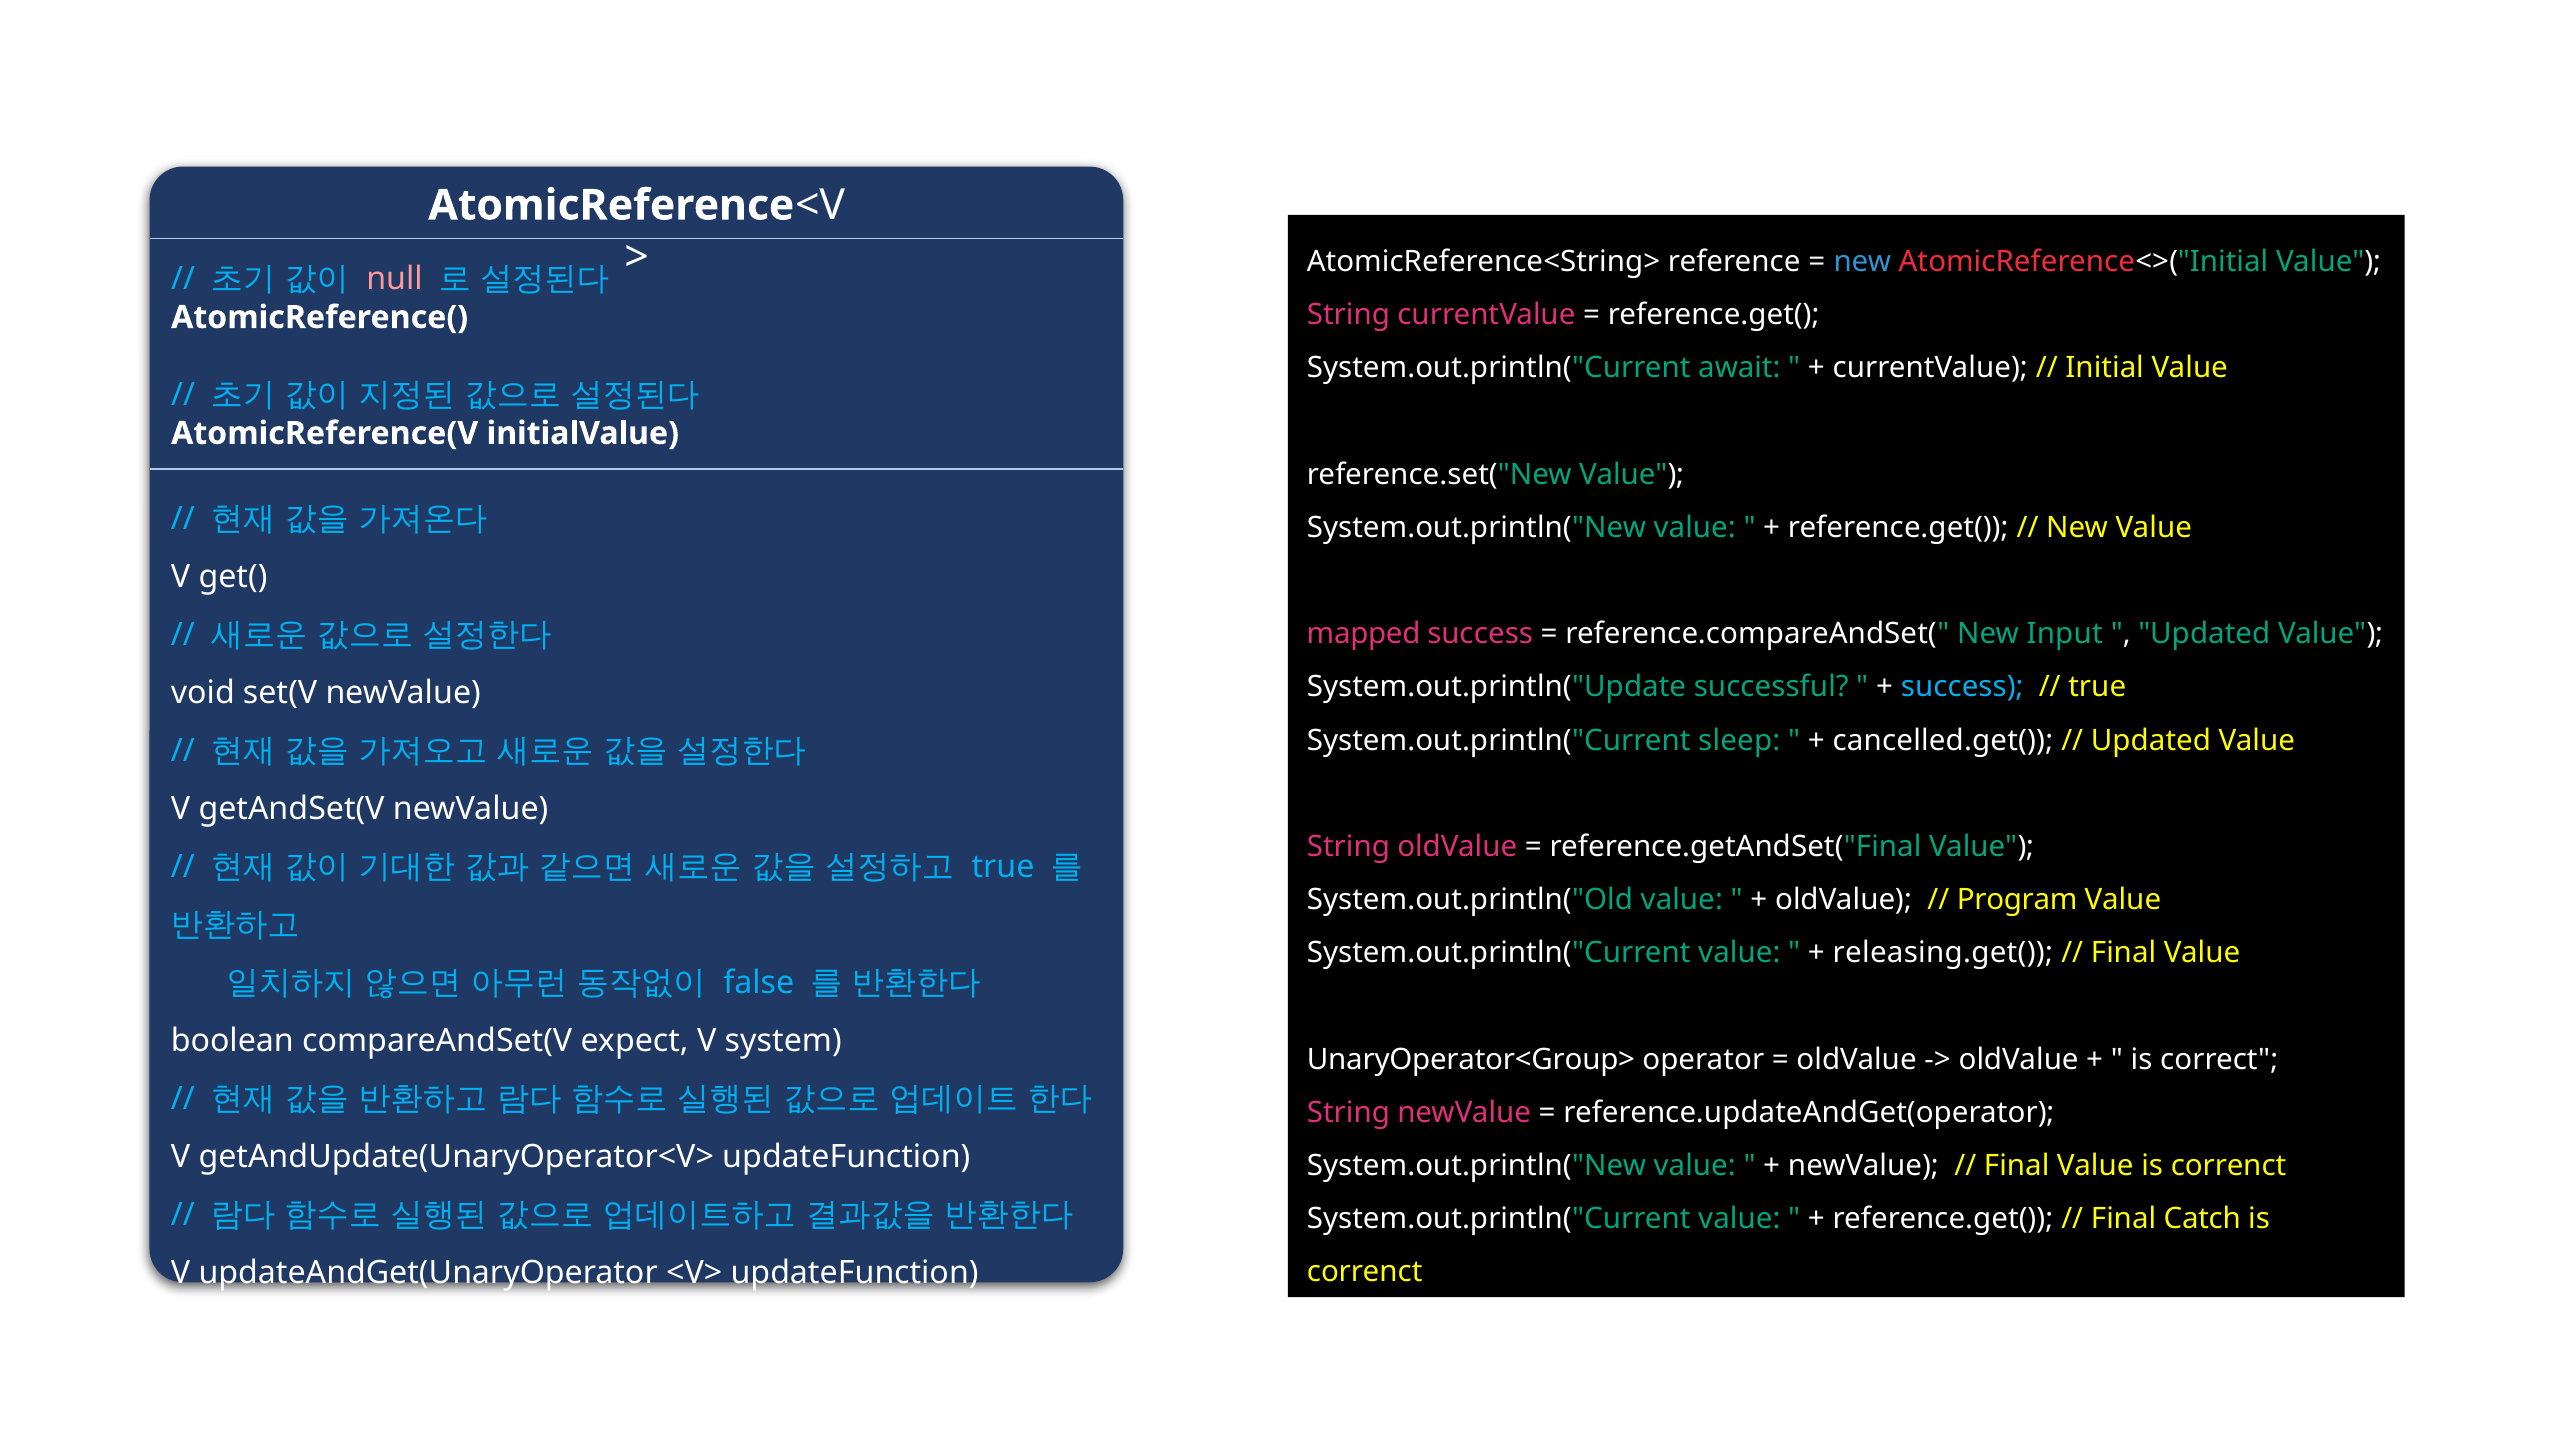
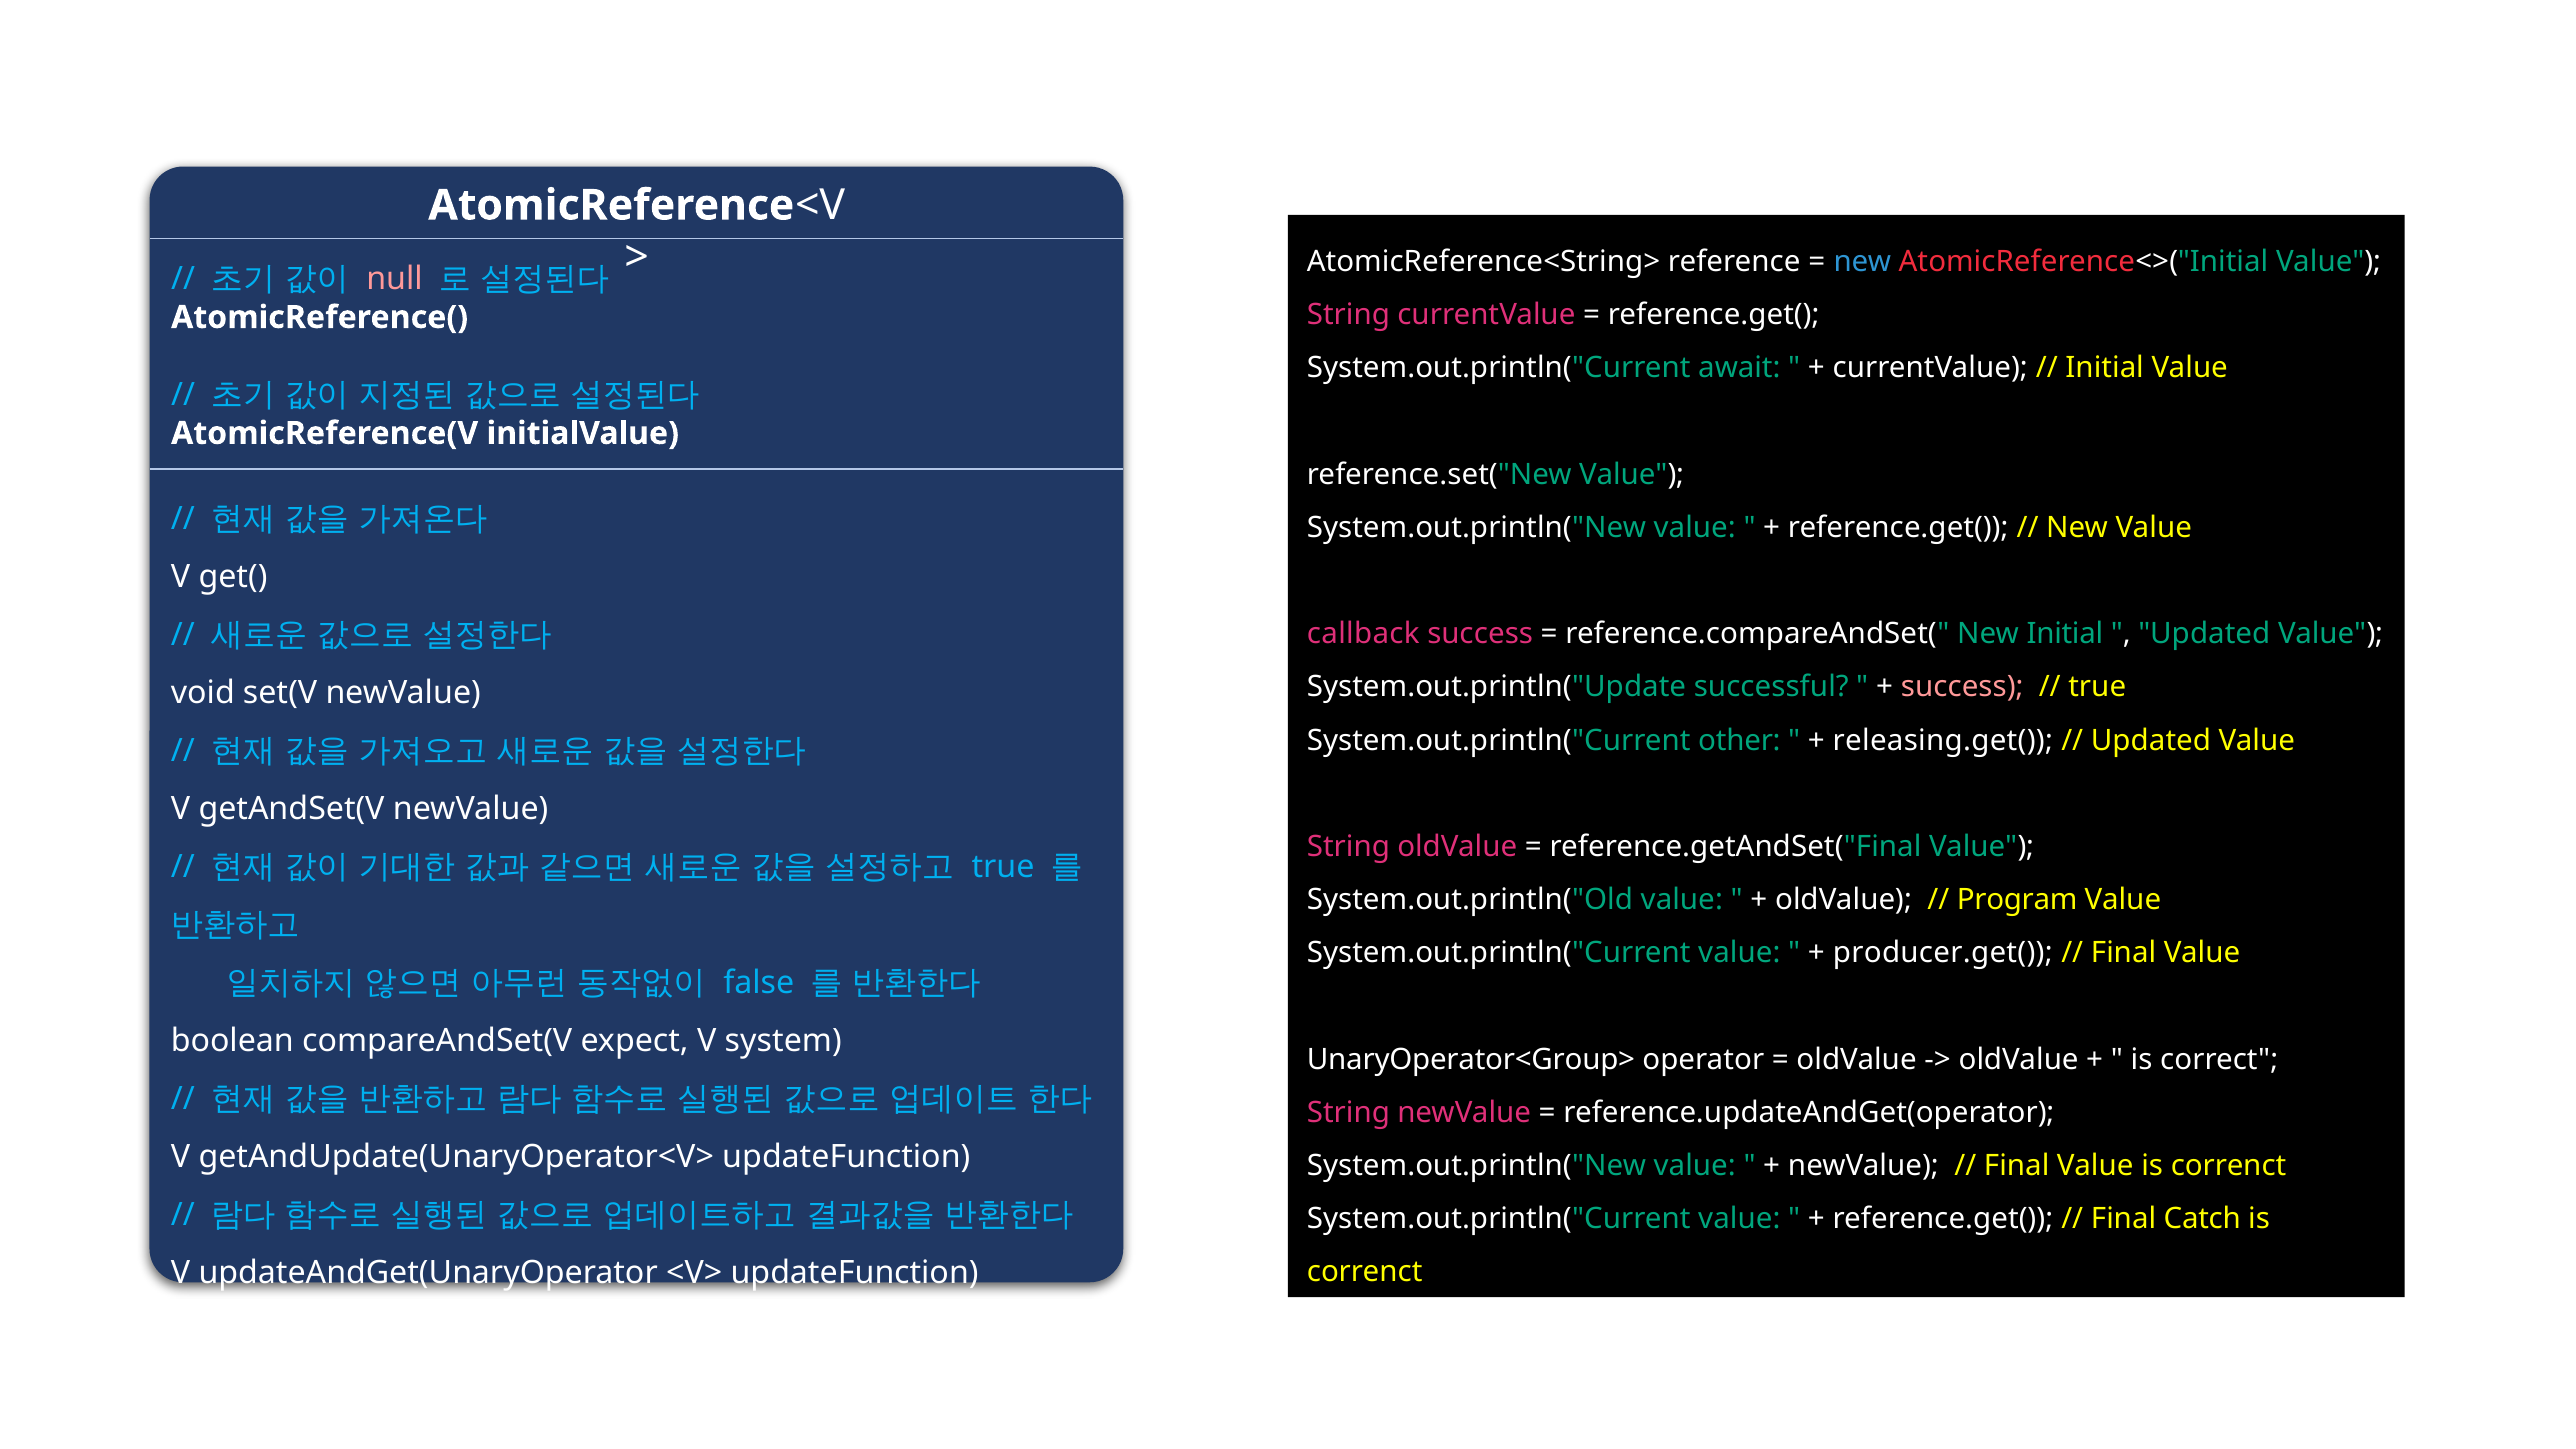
mapped: mapped -> callback
New Input: Input -> Initial
success at (1962, 687) colour: light blue -> pink
sleep: sleep -> other
cancelled.get(: cancelled.get( -> releasing.get(
releasing.get(: releasing.get( -> producer.get(
